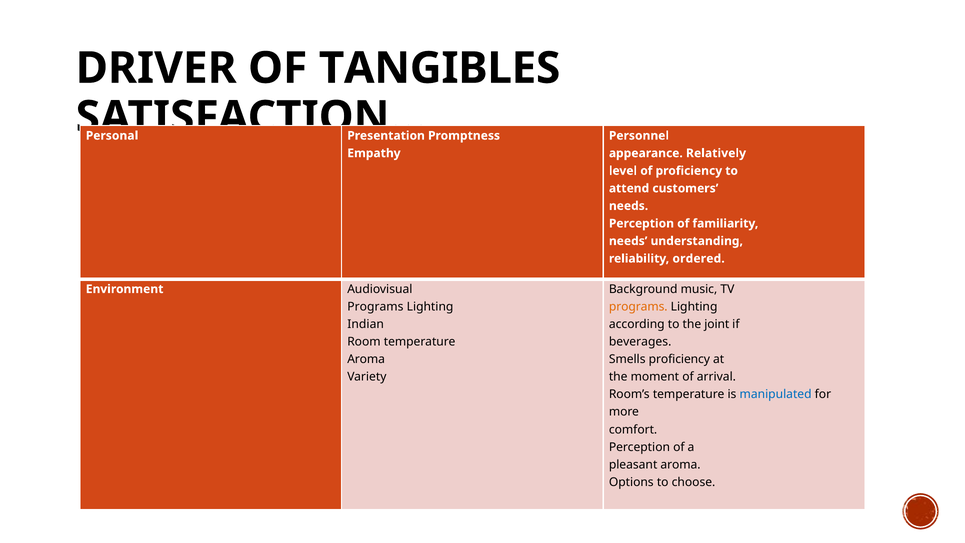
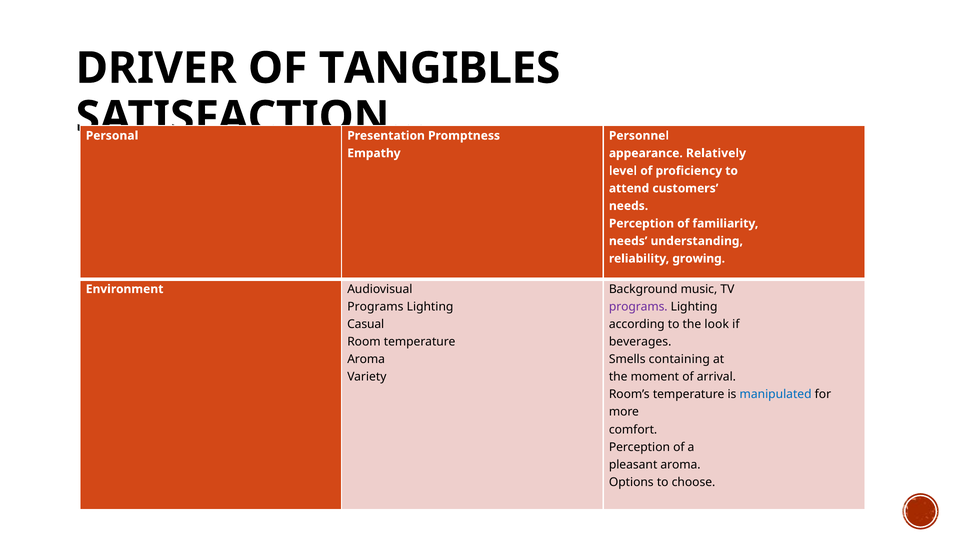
ordered: ordered -> growing
programs at (638, 307) colour: orange -> purple
Indian: Indian -> Casual
joint: joint -> look
Smells proficiency: proficiency -> containing
